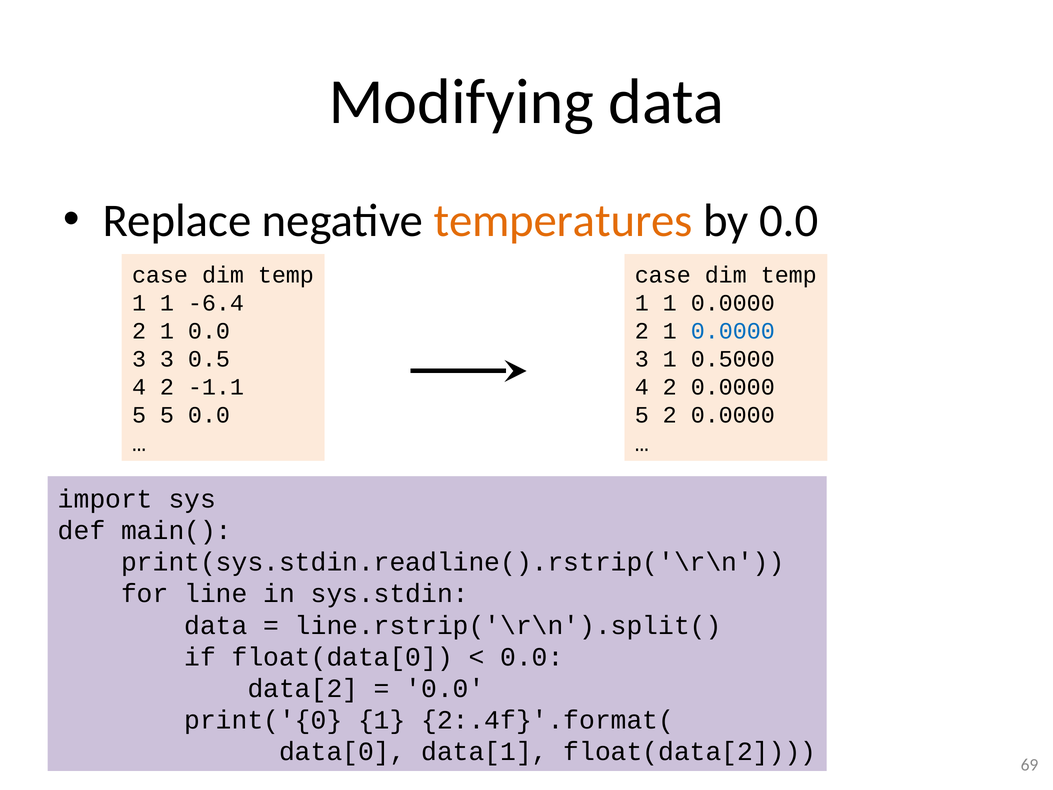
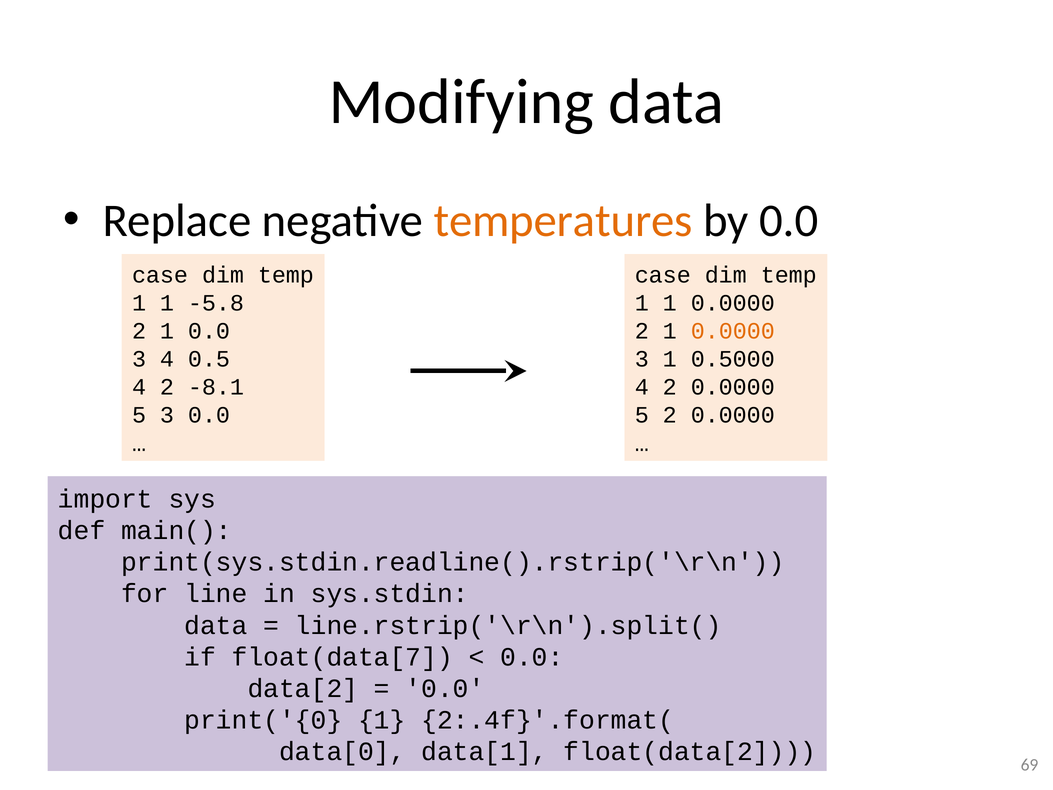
-6.4: -6.4 -> -5.8
0.0000 at (733, 331) colour: blue -> orange
3 3: 3 -> 4
-1.1: -1.1 -> -8.1
5 5: 5 -> 3
float(data[0: float(data[0 -> float(data[7
